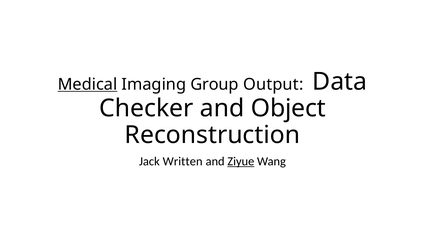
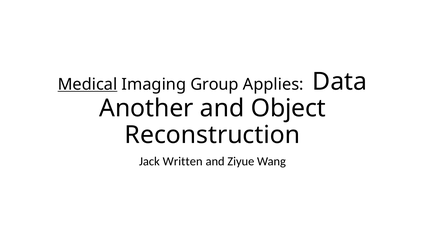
Output: Output -> Applies
Checker: Checker -> Another
Ziyue underline: present -> none
